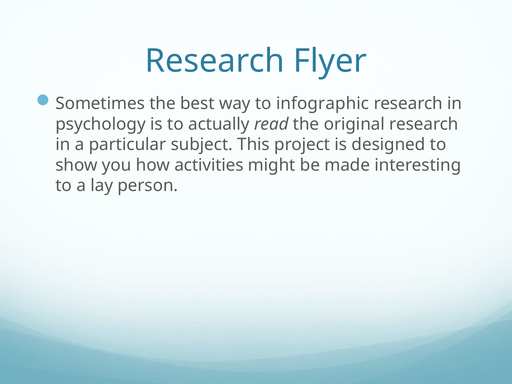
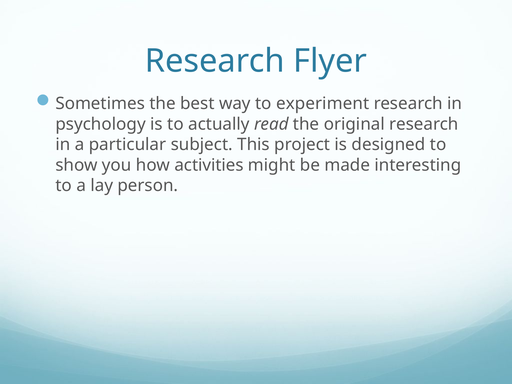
infographic: infographic -> experiment
